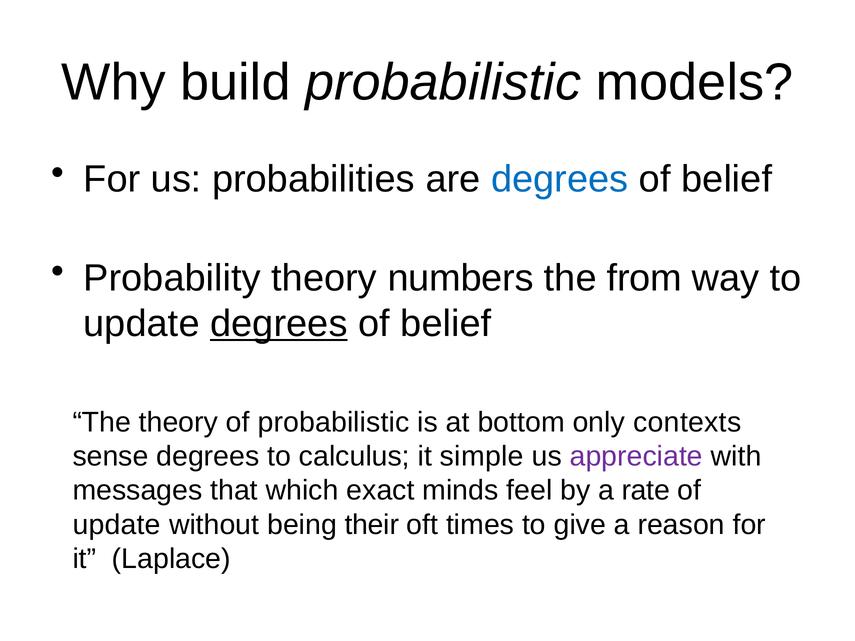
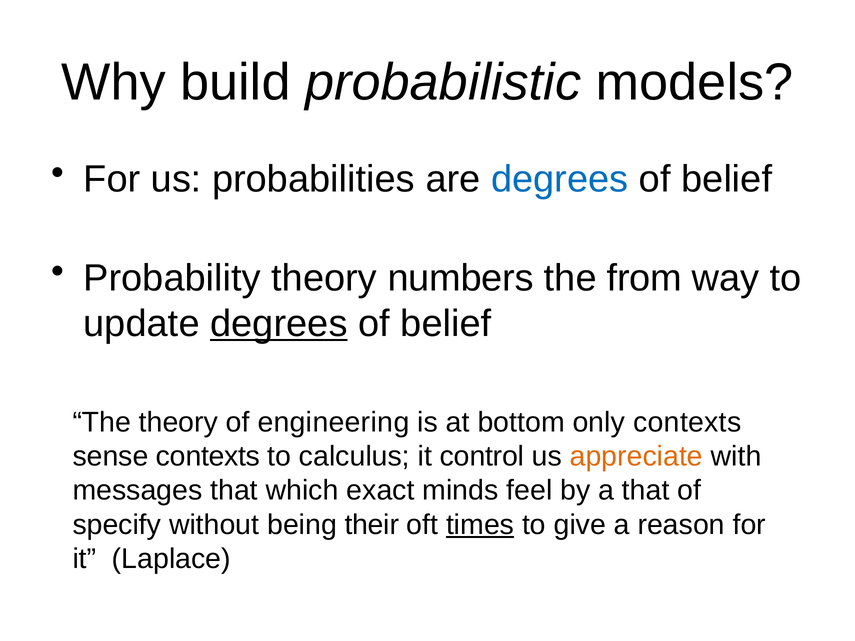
of probabilistic: probabilistic -> engineering
sense degrees: degrees -> contexts
simple: simple -> control
appreciate colour: purple -> orange
a rate: rate -> that
update at (117, 525): update -> specify
times underline: none -> present
